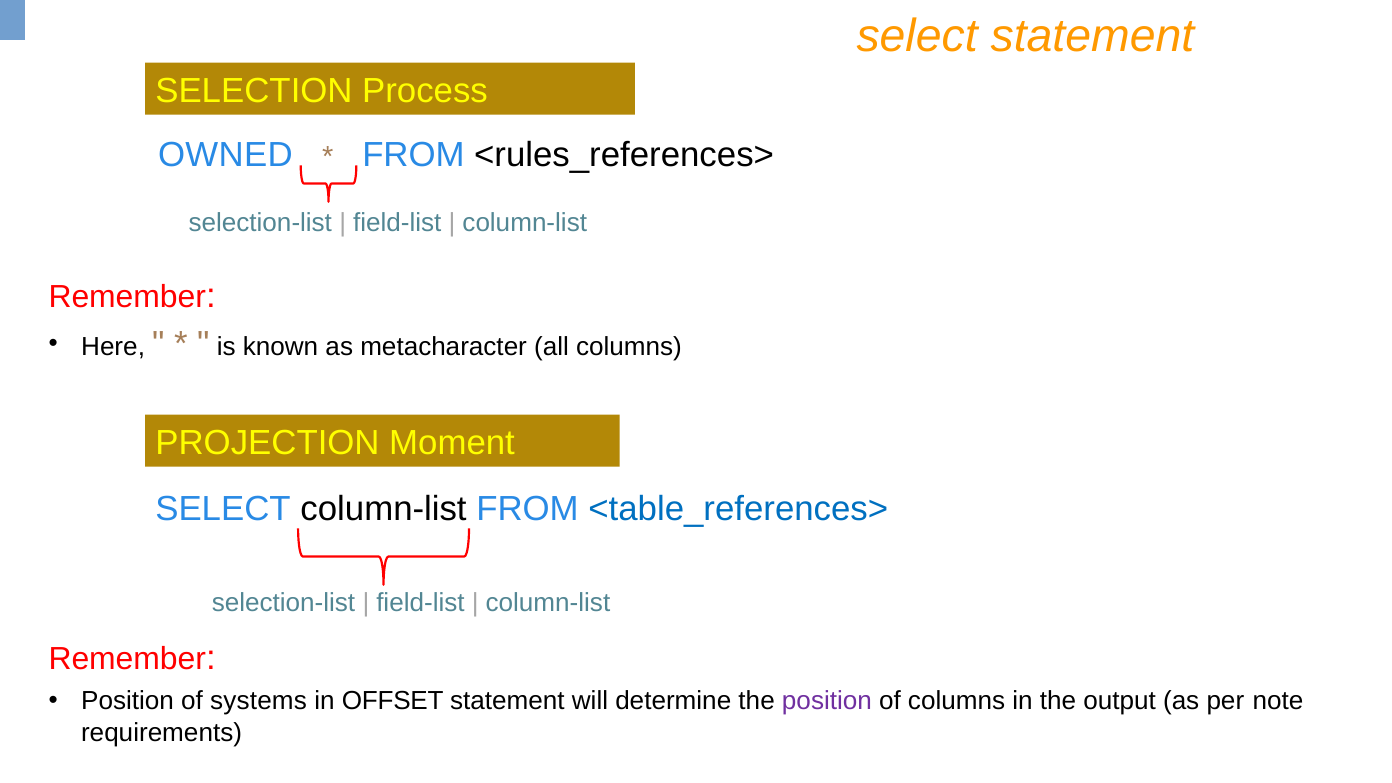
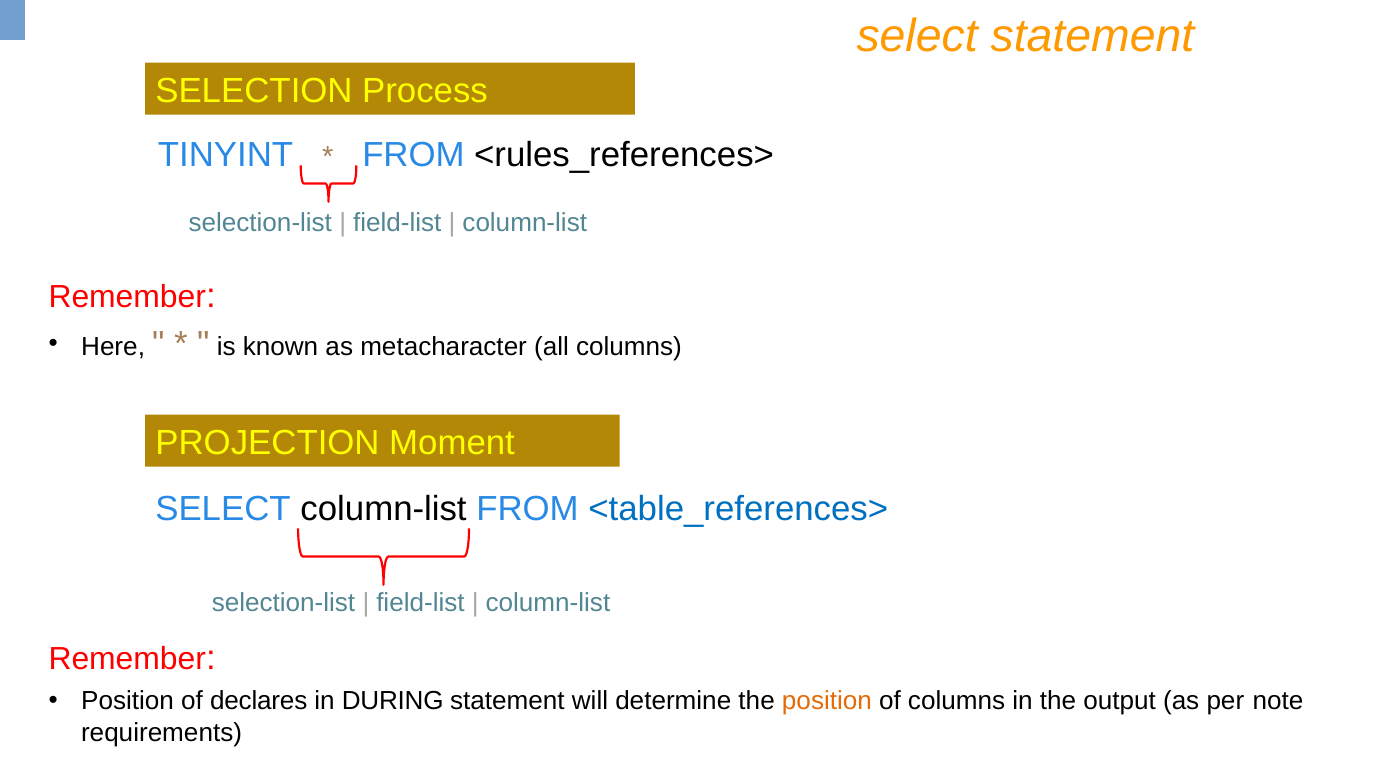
OWNED: OWNED -> TINYINT
systems: systems -> declares
OFFSET: OFFSET -> DURING
position at (827, 701) colour: purple -> orange
